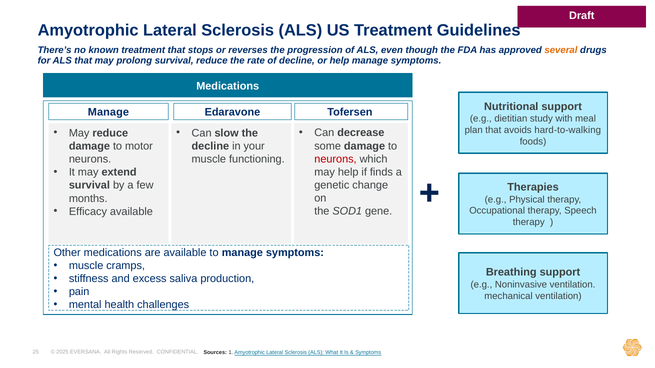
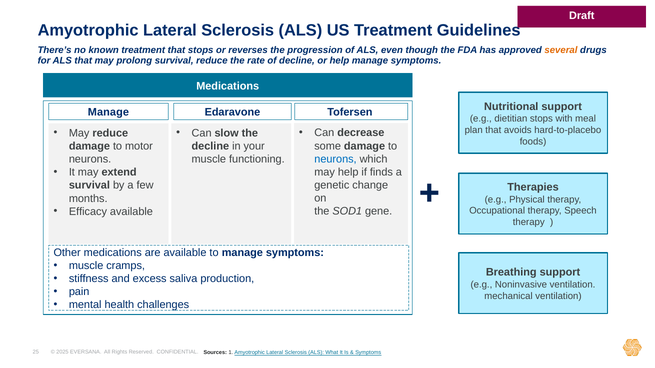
dietitian study: study -> stops
hard-to-walking: hard-to-walking -> hard-to-placebo
neurons at (335, 159) colour: red -> blue
